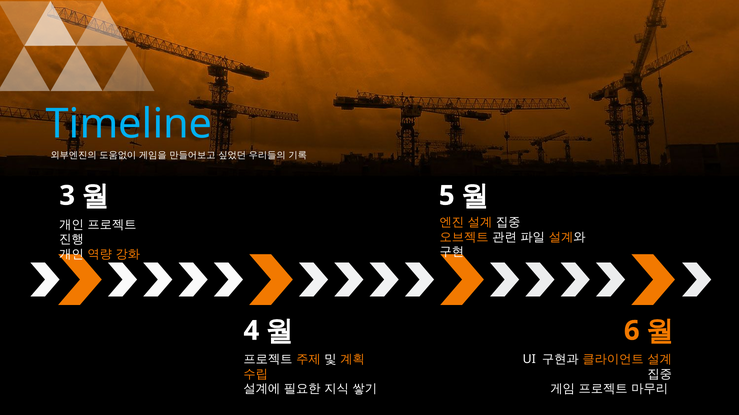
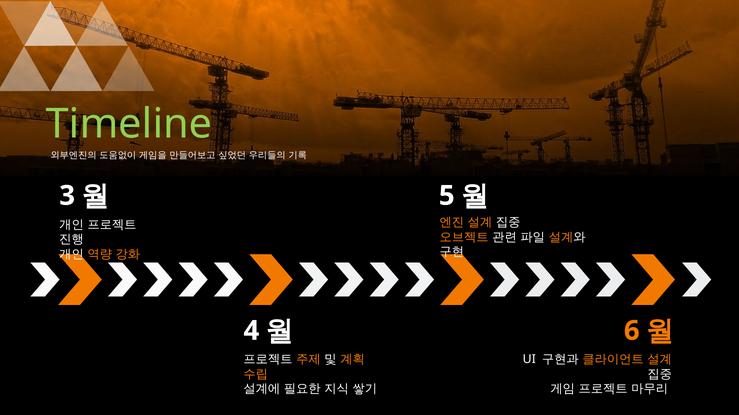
Timeline colour: light blue -> light green
